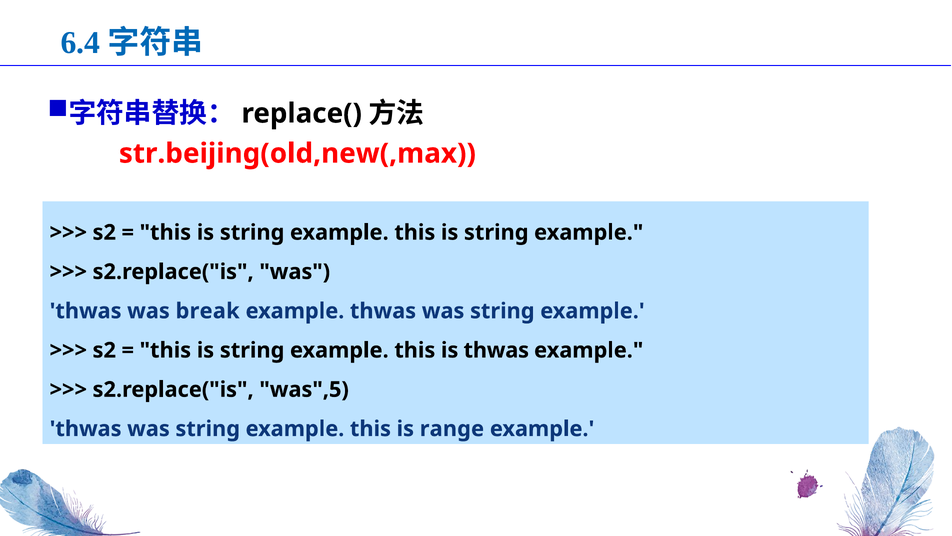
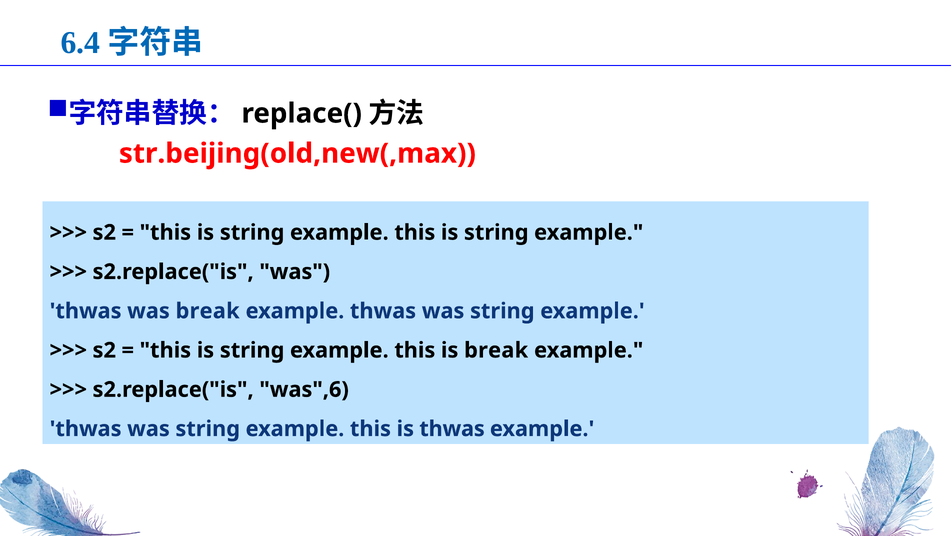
is thwas: thwas -> break
was",5: was",5 -> was",6
is range: range -> thwas
